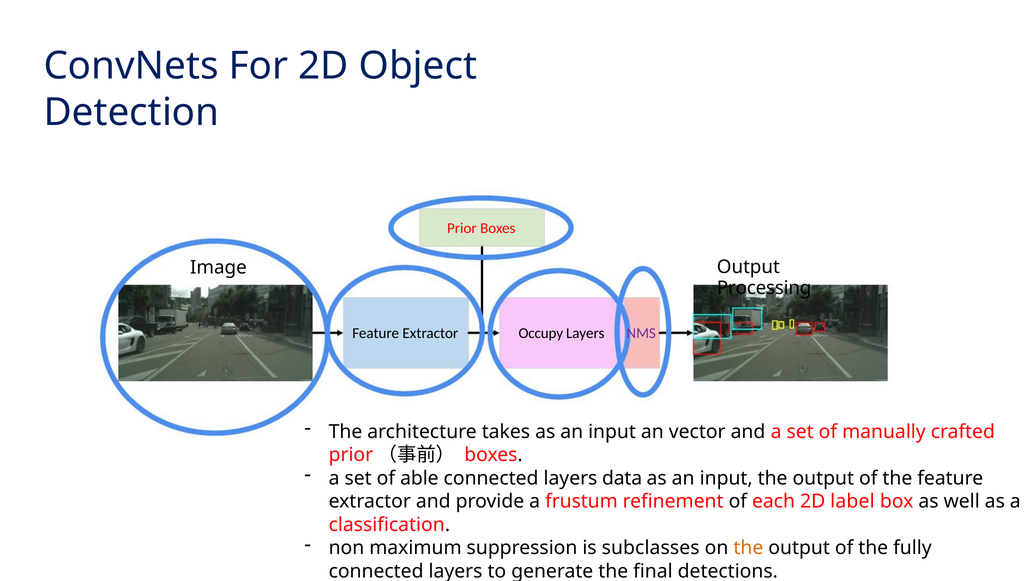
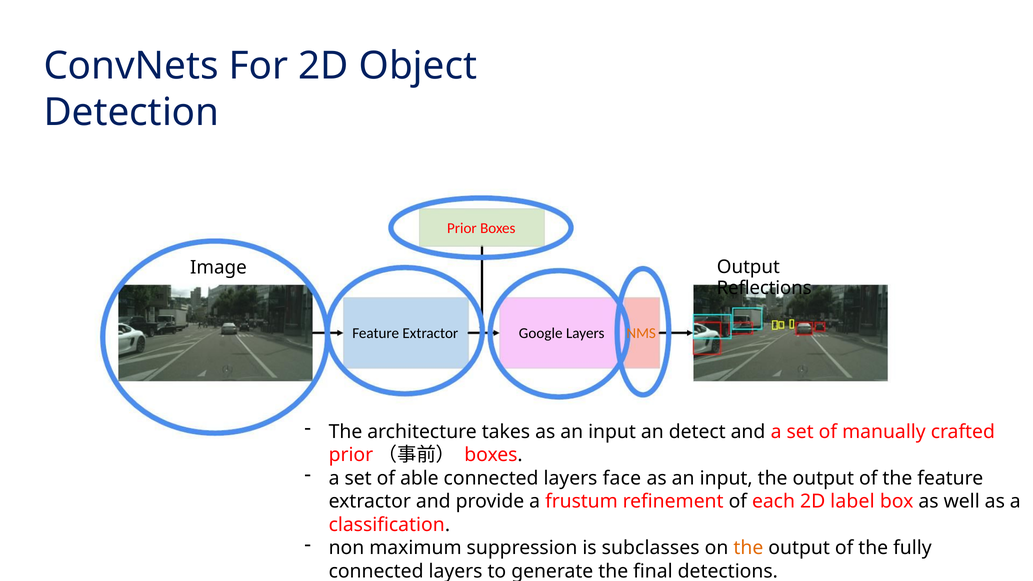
Processing: Processing -> Reflections
Occupy: Occupy -> Google
NMS colour: purple -> orange
vector: vector -> detect
data: data -> face
